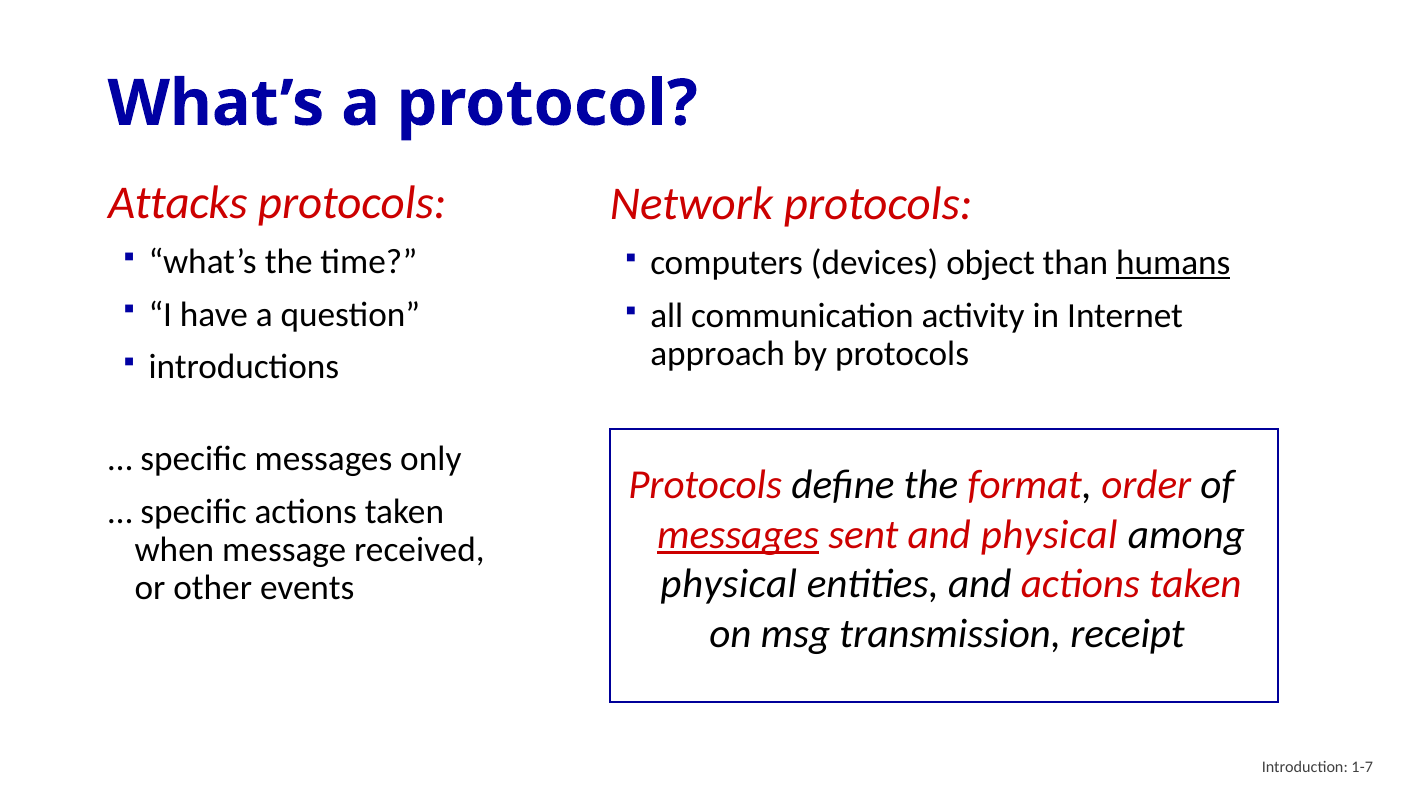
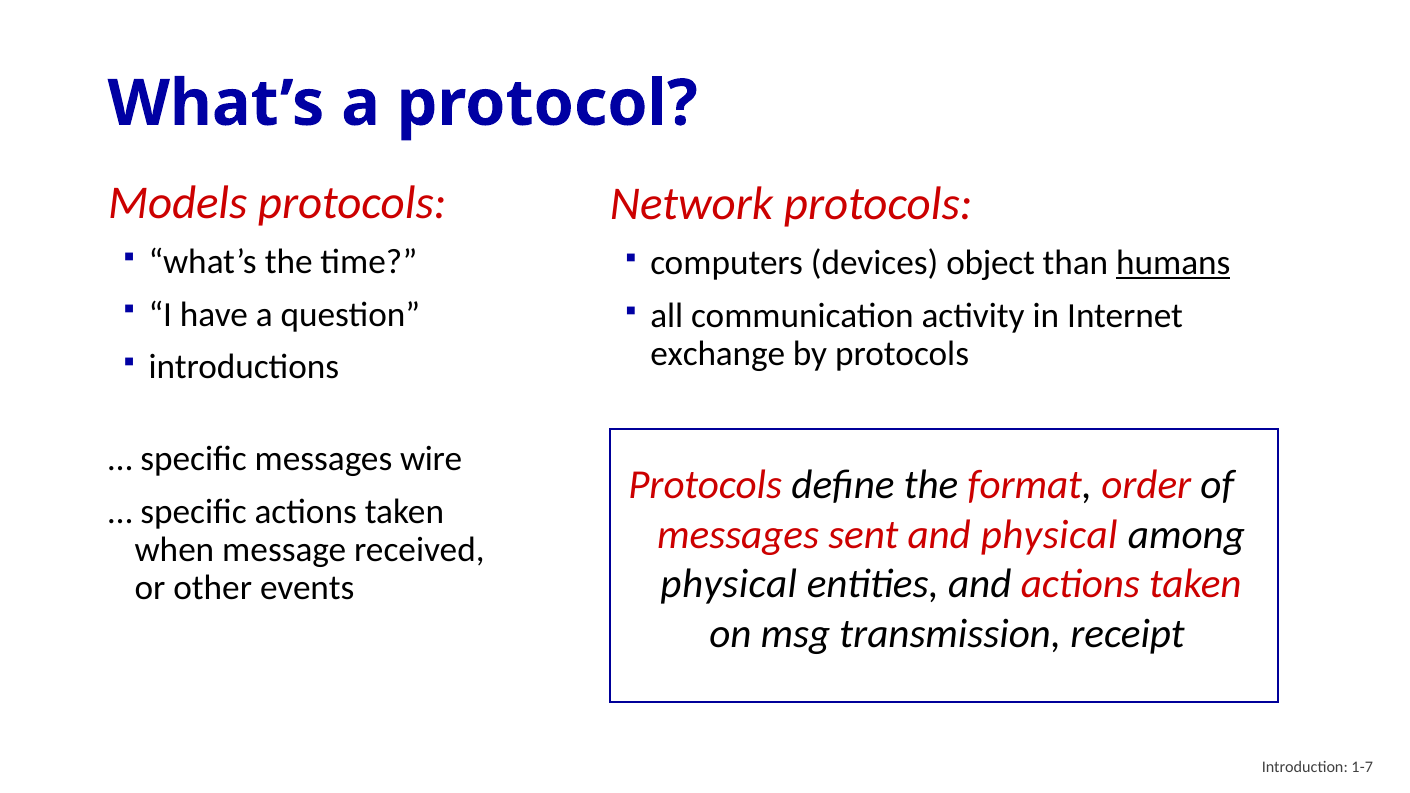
Attacks: Attacks -> Models
approach: approach -> exchange
only: only -> wire
messages at (738, 535) underline: present -> none
